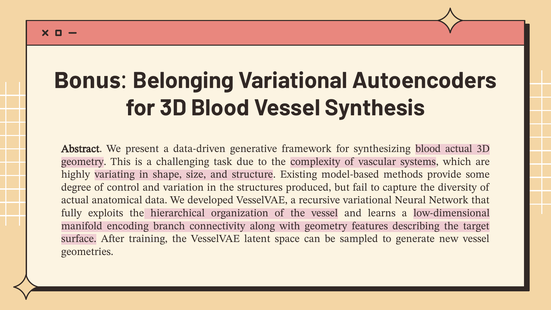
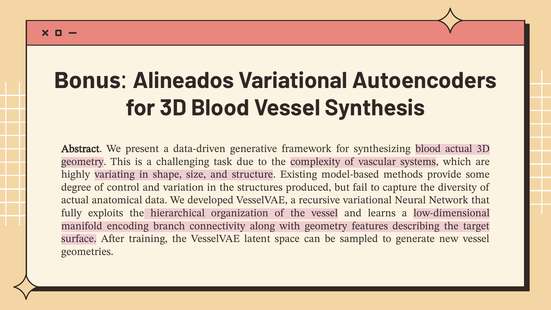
Belonging: Belonging -> Alineados
